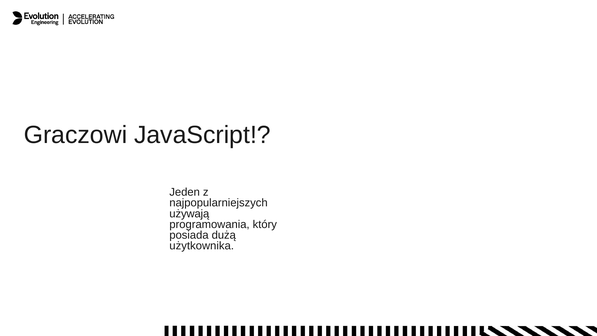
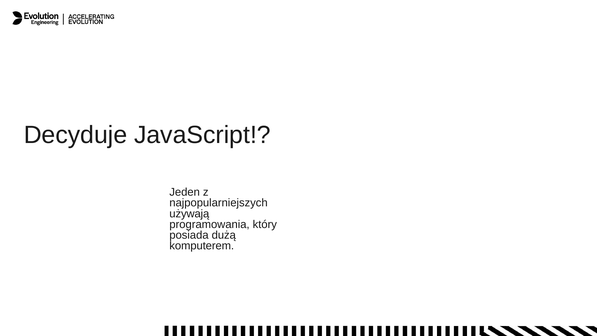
Graczowi: Graczowi -> Decyduje
użytkownika: użytkownika -> komputerem
